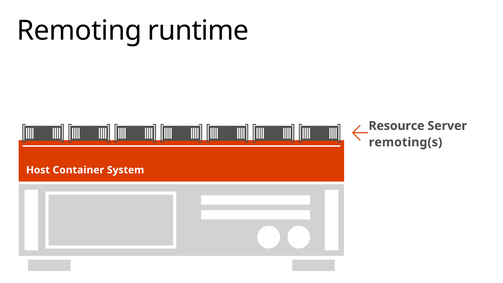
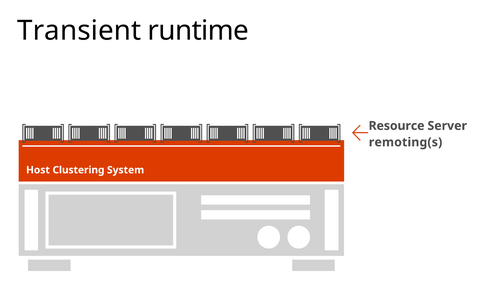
Remoting: Remoting -> Transient
Container: Container -> Clustering
